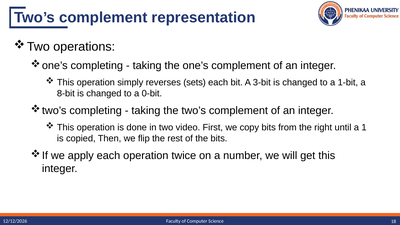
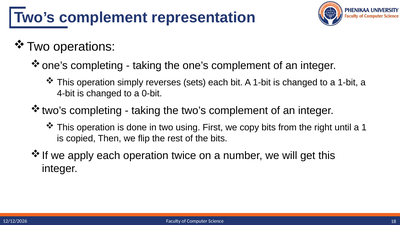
bit A 3-bit: 3-bit -> 1-bit
8-bit: 8-bit -> 4-bit
video: video -> using
